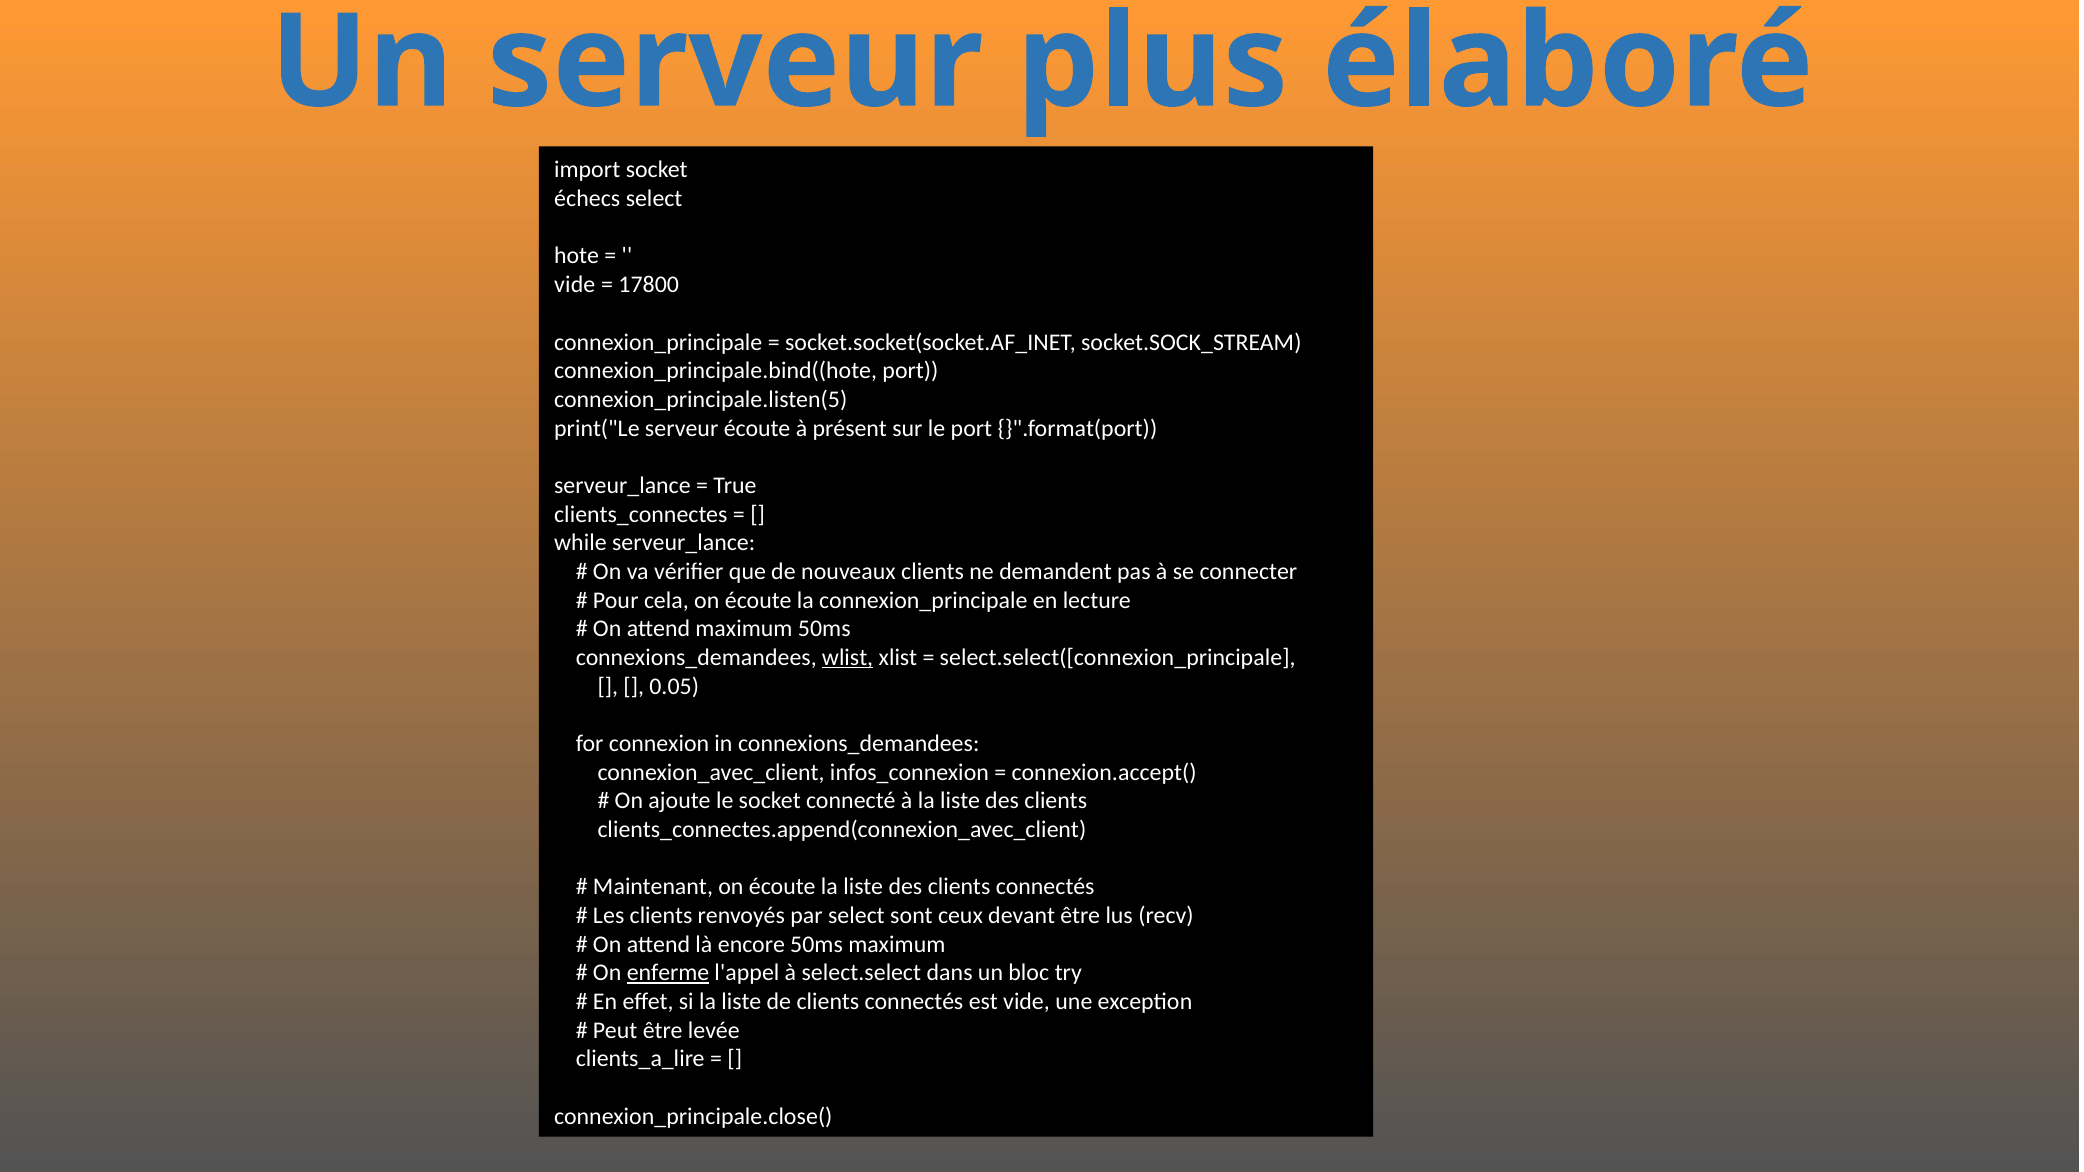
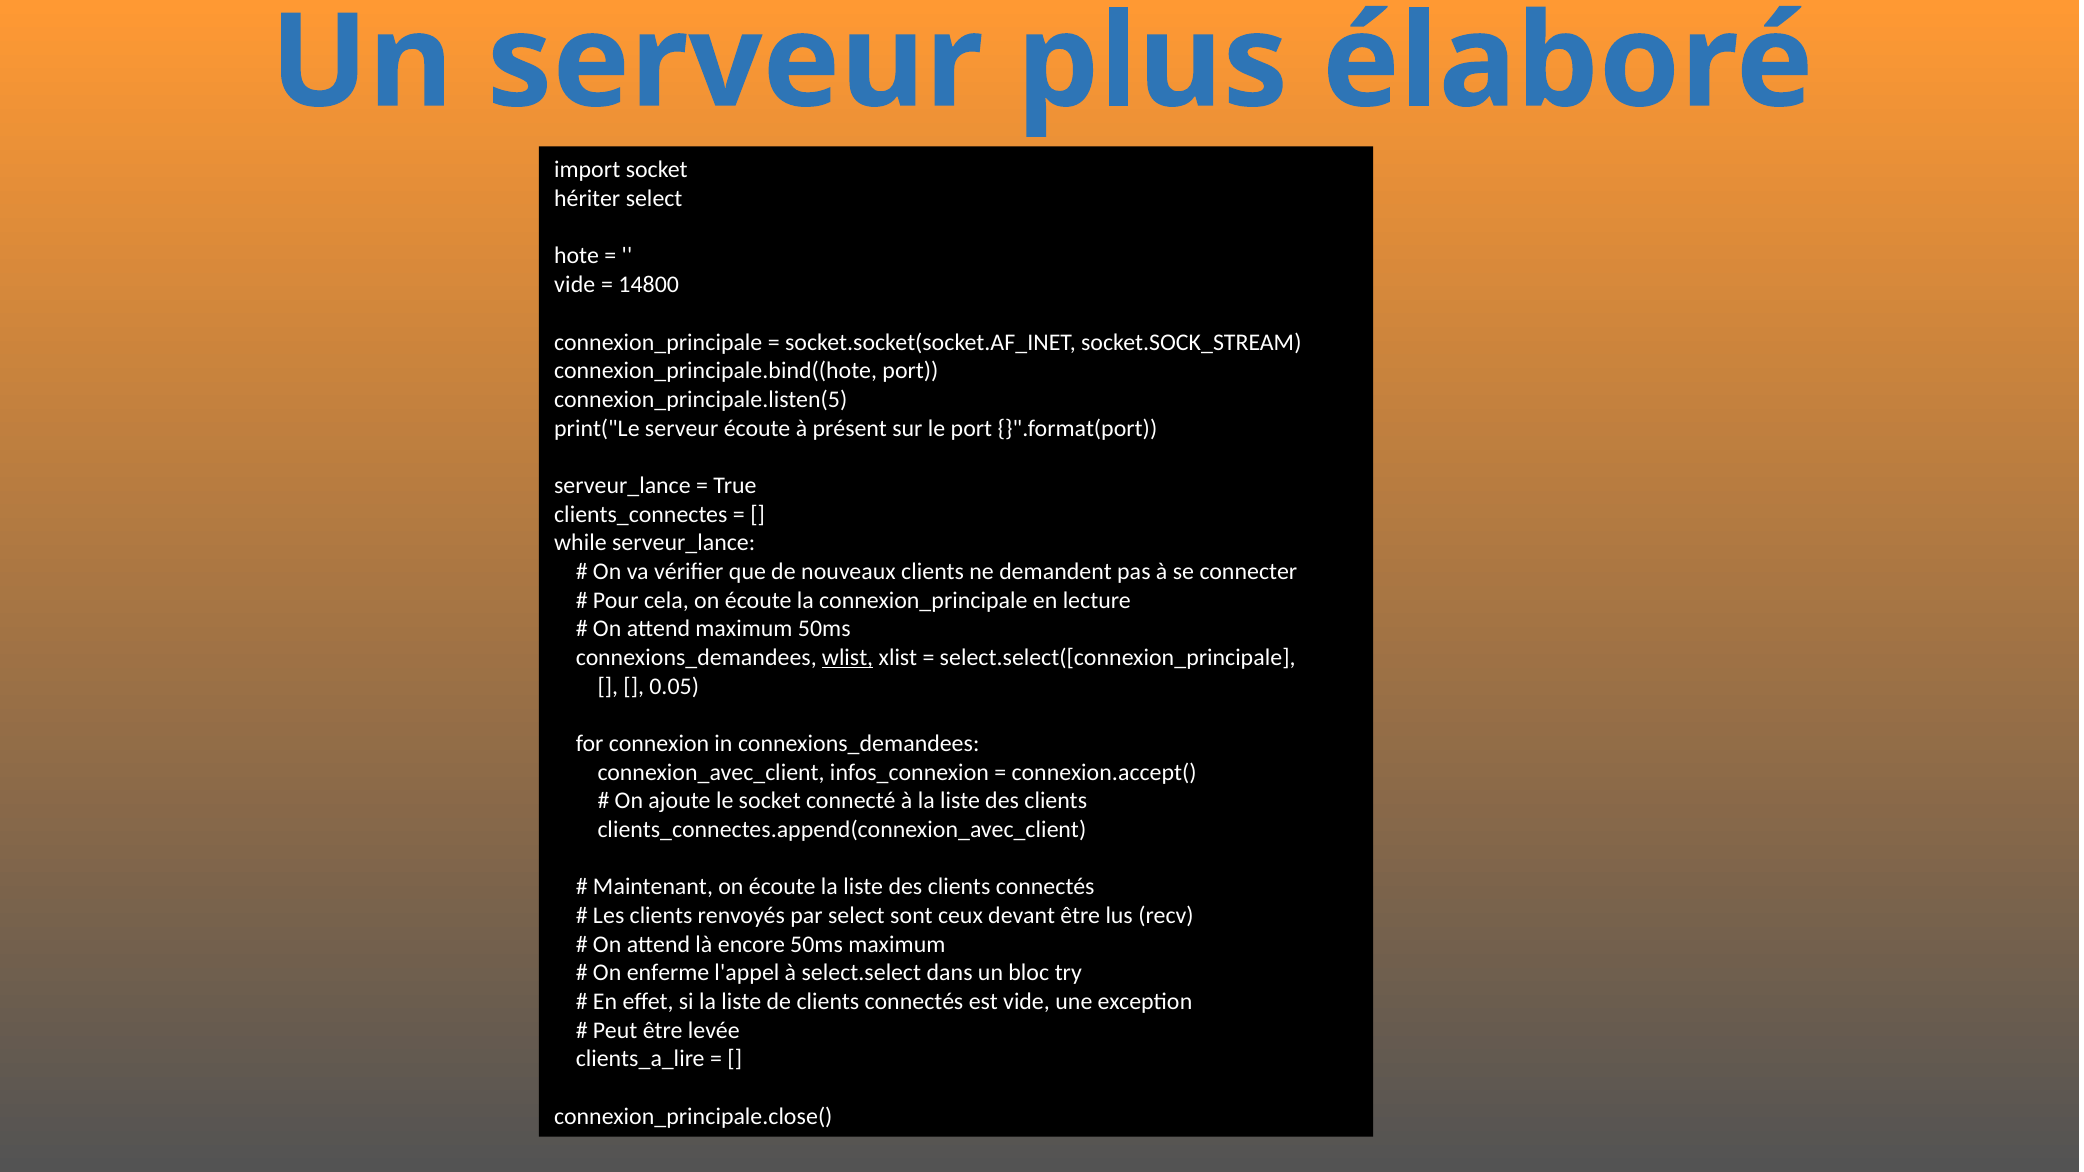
échecs: échecs -> hériter
17800: 17800 -> 14800
enferme underline: present -> none
